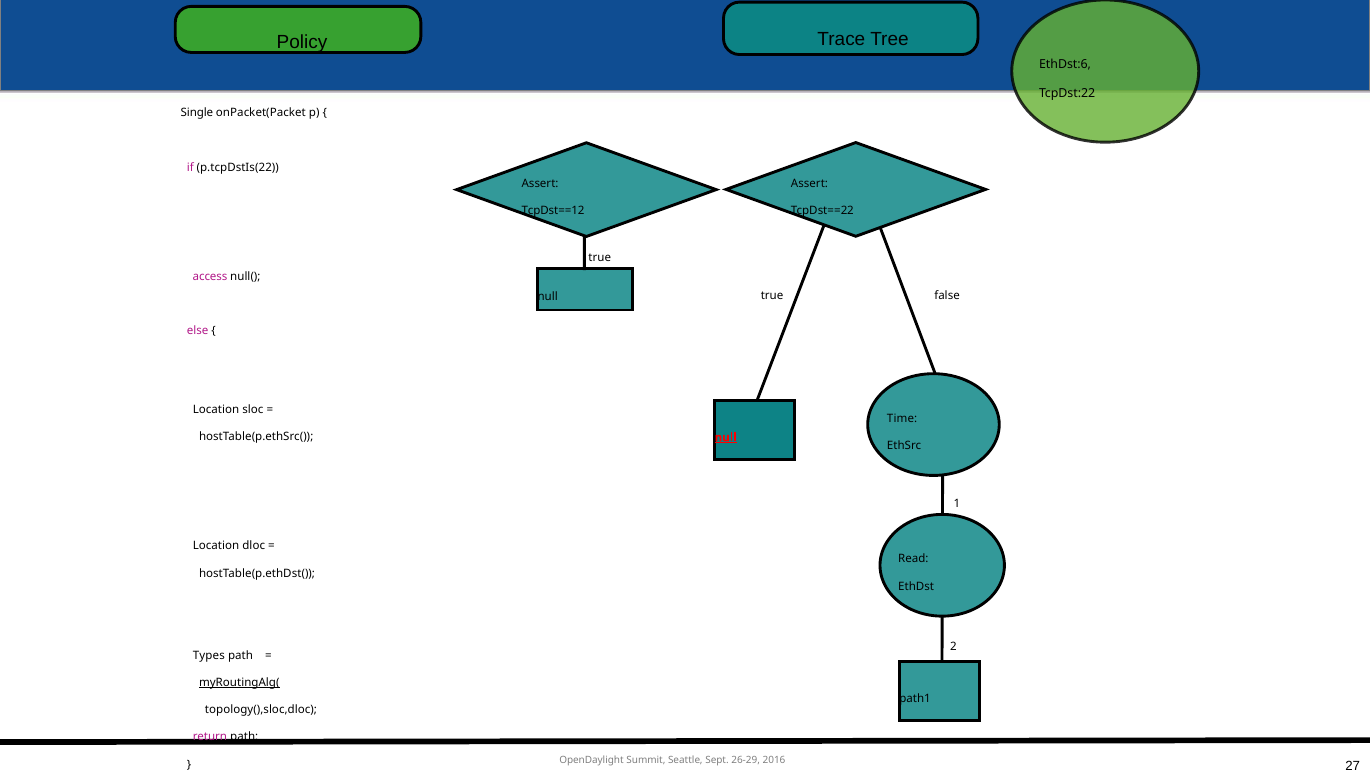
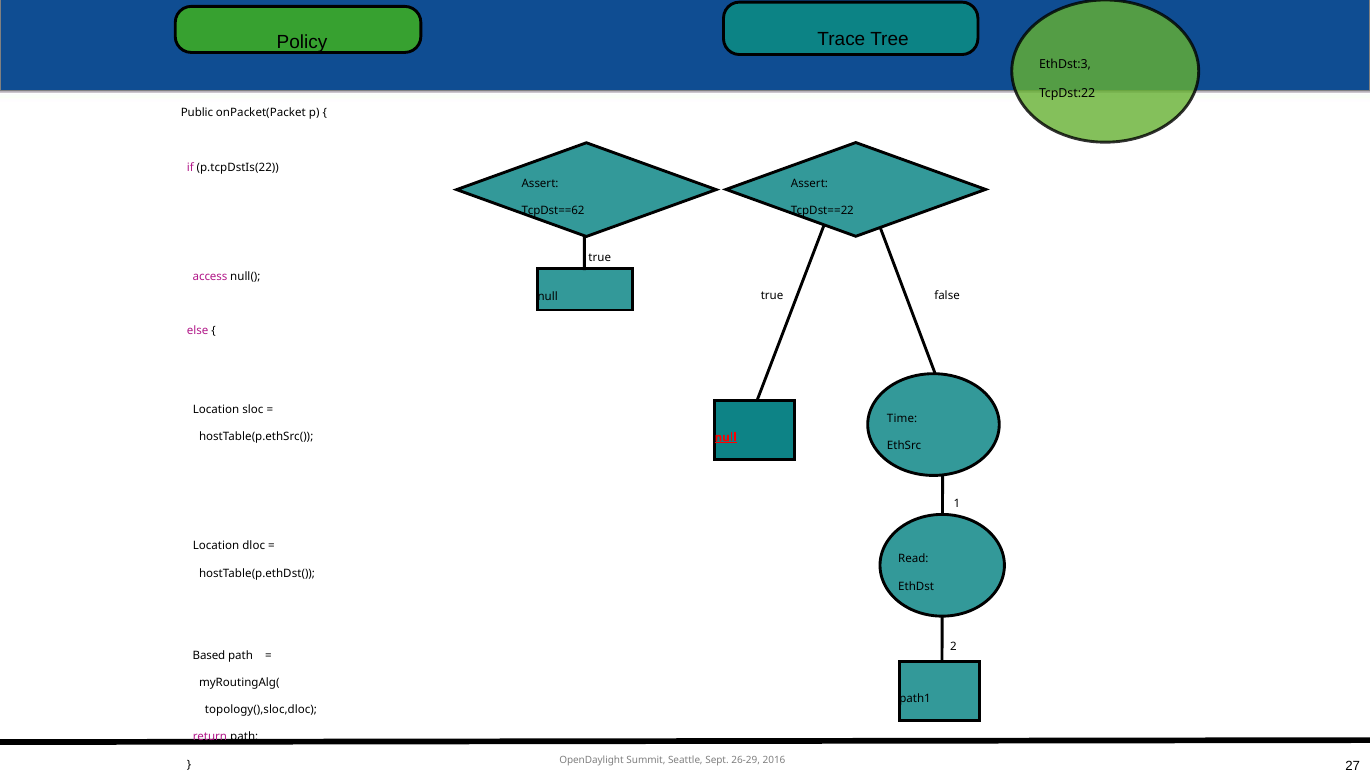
EthDst:6: EthDst:6 -> EthDst:3
Single: Single -> Public
TcpDst==12: TcpDst==12 -> TcpDst==62
Types: Types -> Based
myRoutingAlg( underline: present -> none
